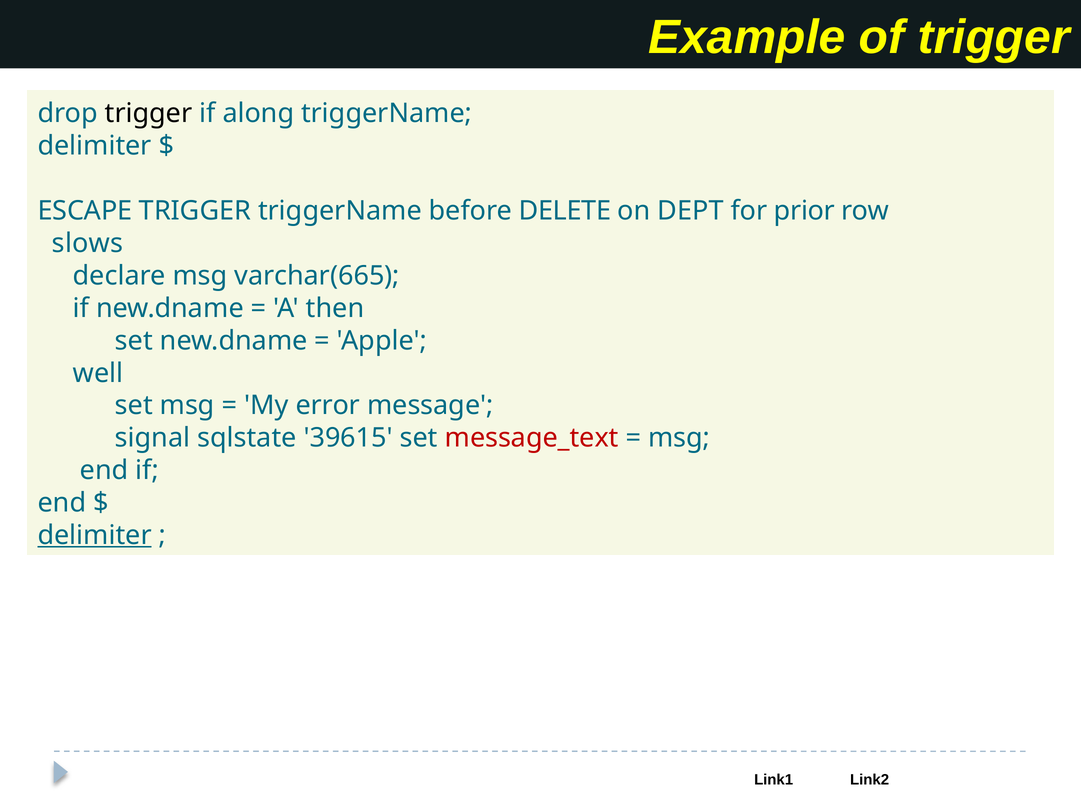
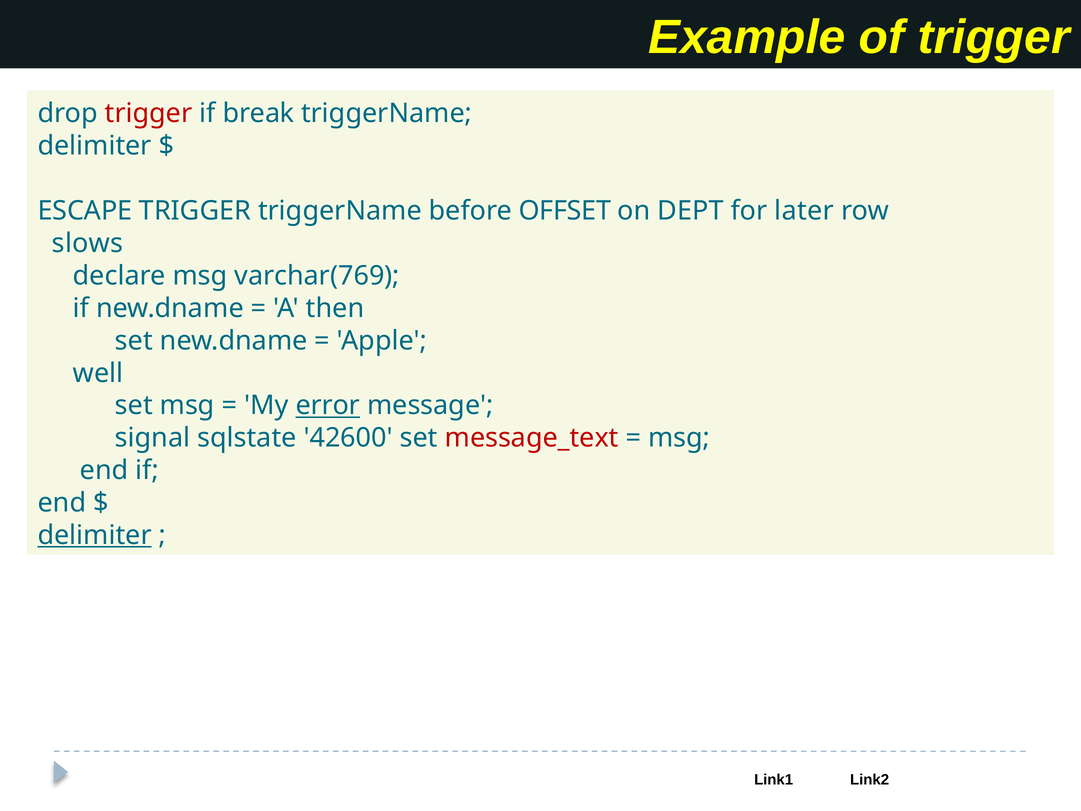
trigger at (149, 114) colour: black -> red
along: along -> break
DELETE: DELETE -> OFFSET
prior: prior -> later
varchar(665: varchar(665 -> varchar(769
error underline: none -> present
39615: 39615 -> 42600
